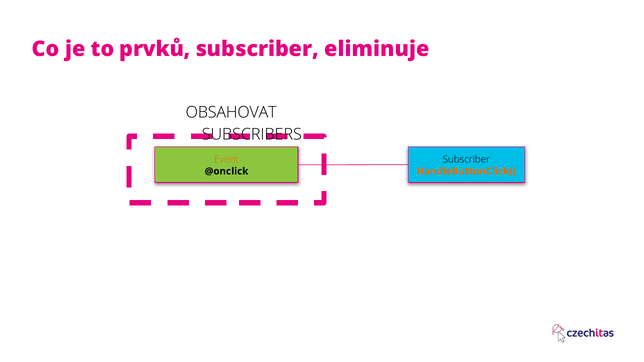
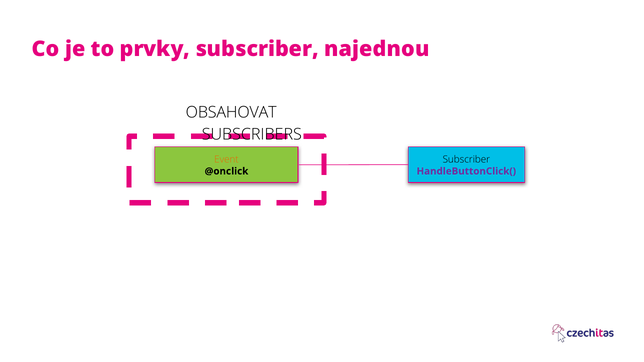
prvků: prvků -> prvky
eliminuje: eliminuje -> najednou
HandleButtonClick( colour: orange -> purple
